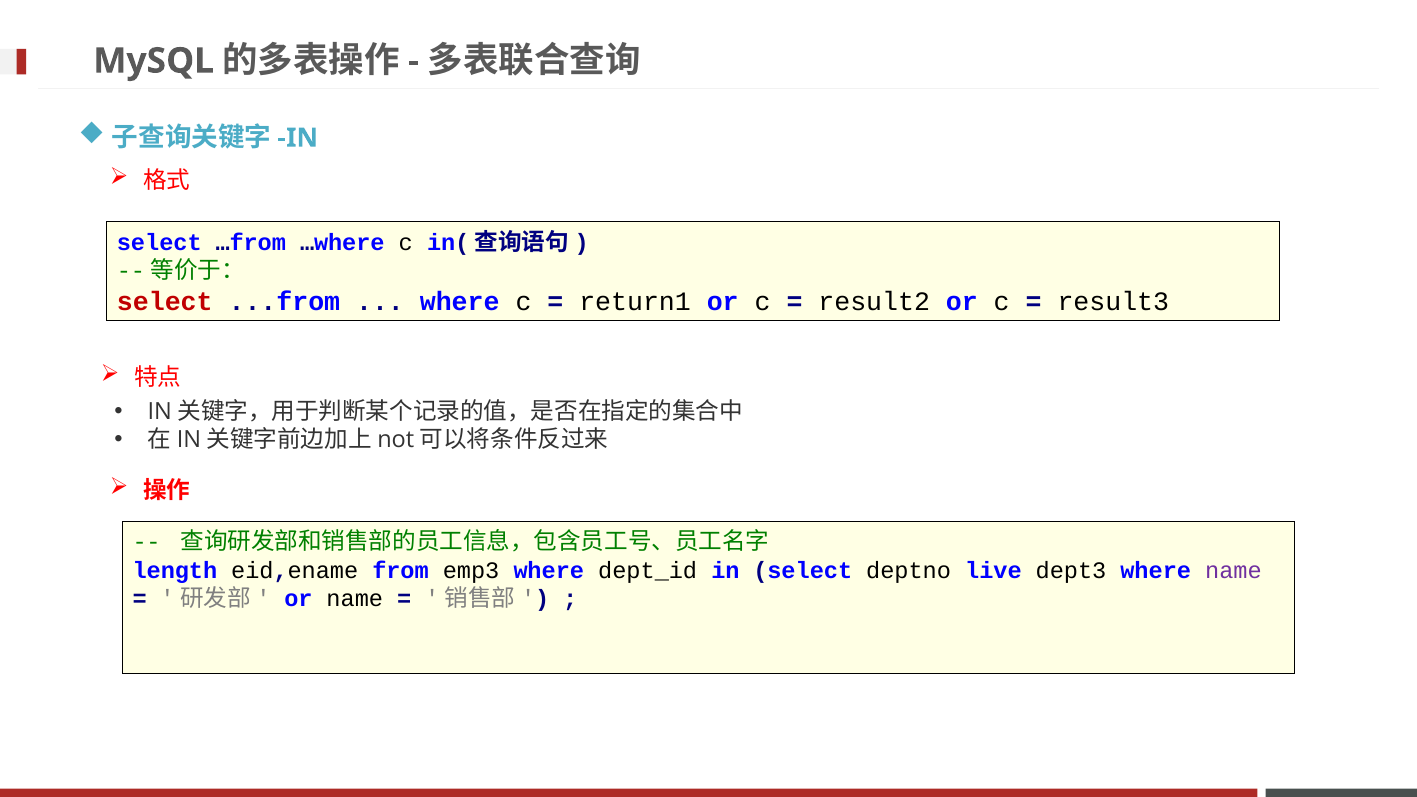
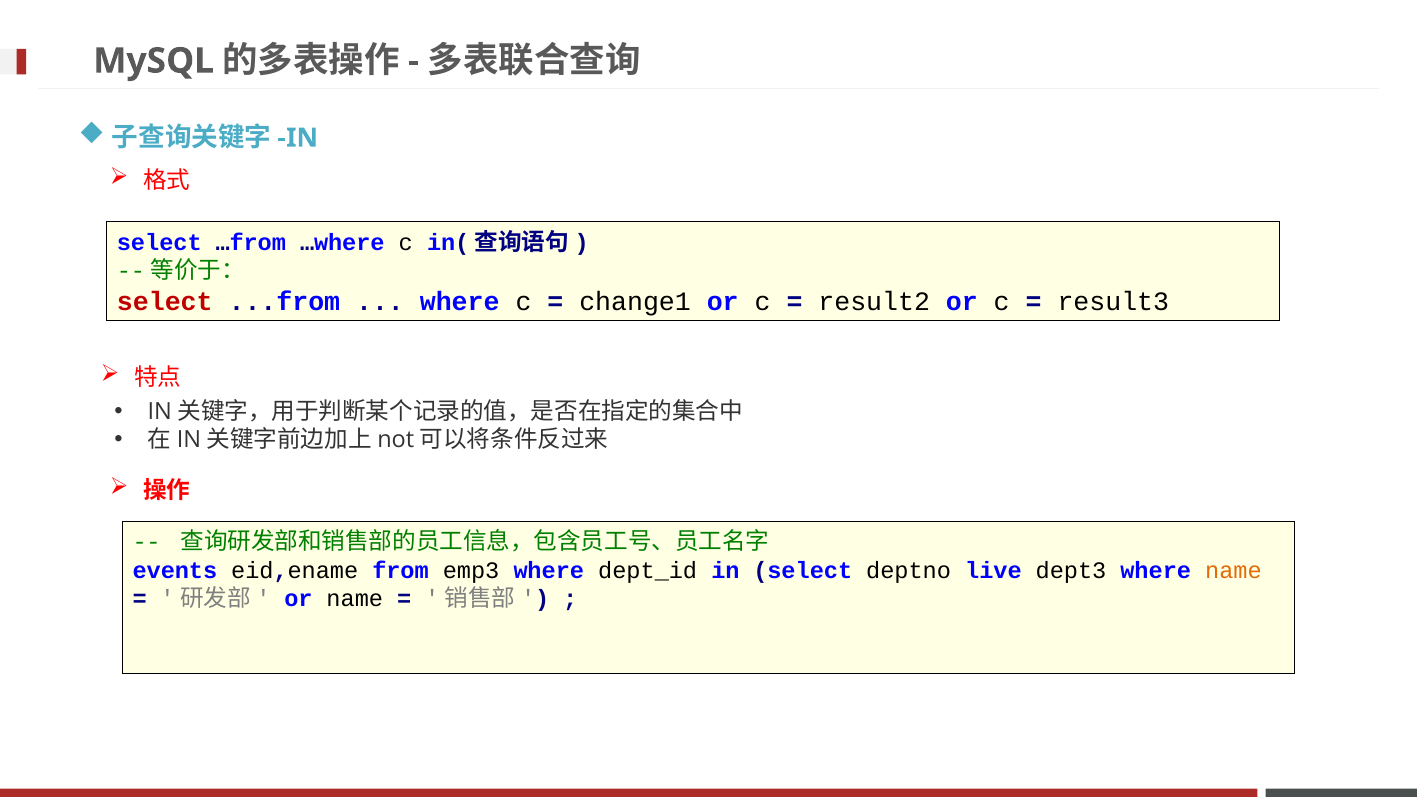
return1: return1 -> change1
length: length -> events
name at (1233, 571) colour: purple -> orange
